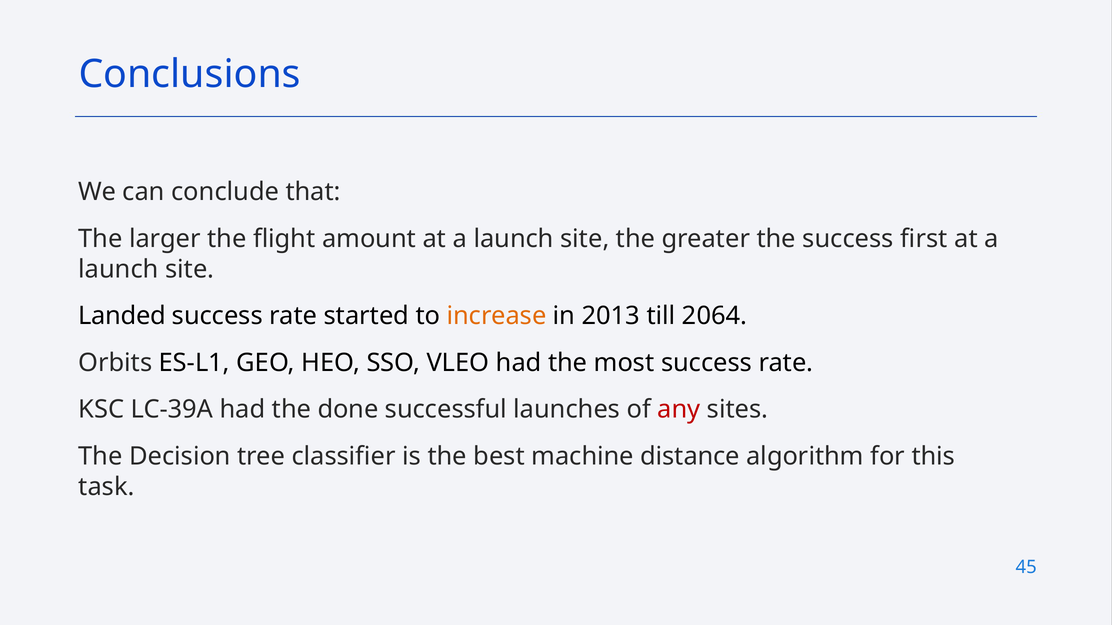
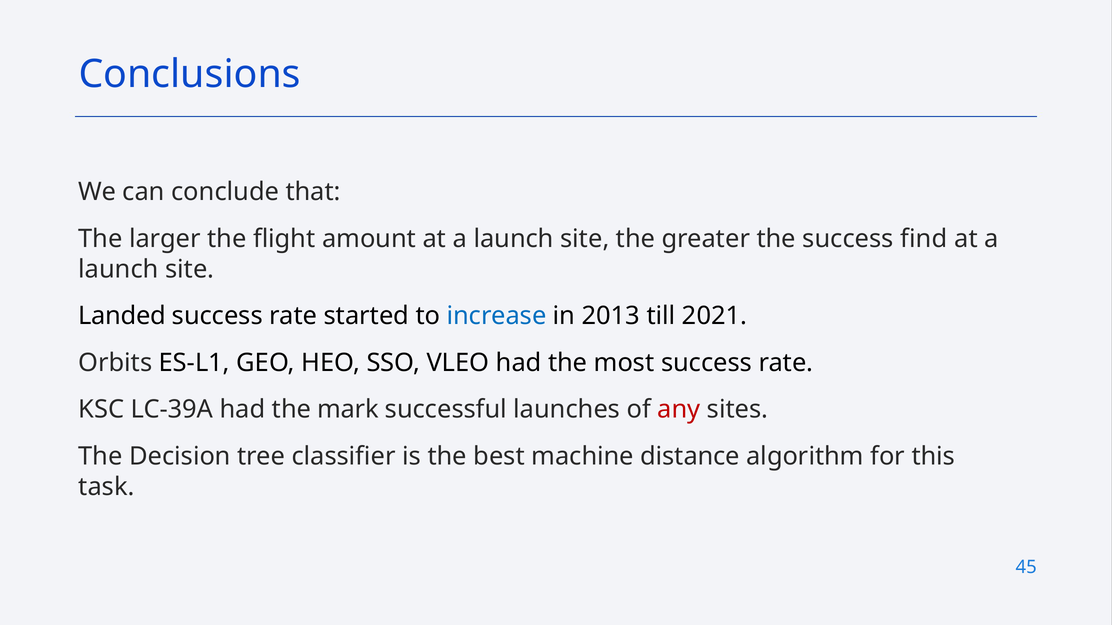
first: first -> find
increase colour: orange -> blue
2064: 2064 -> 2021
done: done -> mark
